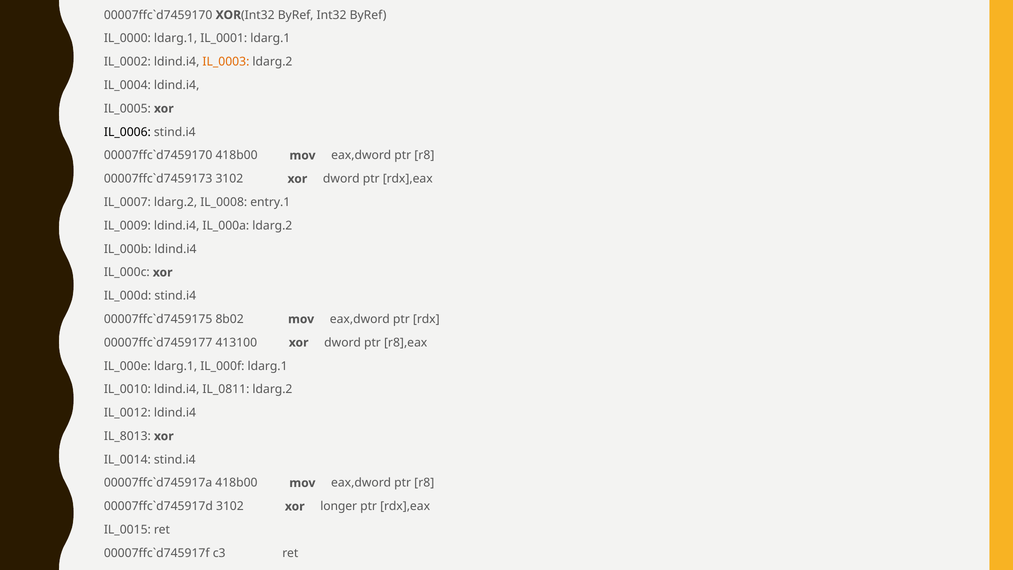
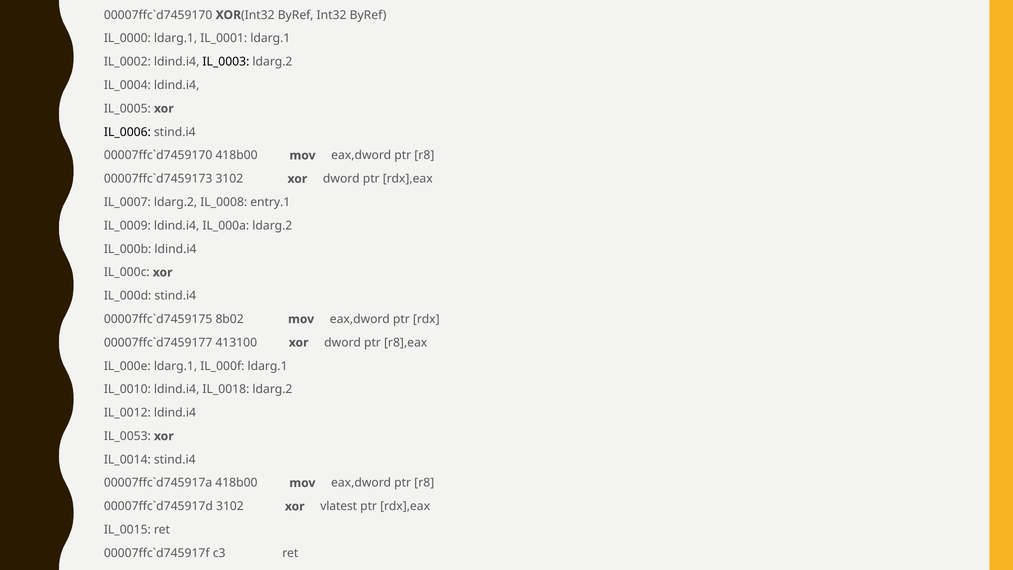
IL_0003 colour: orange -> black
IL_0811: IL_0811 -> IL_0018
IL_8013: IL_8013 -> IL_0053
longer: longer -> vlatest
